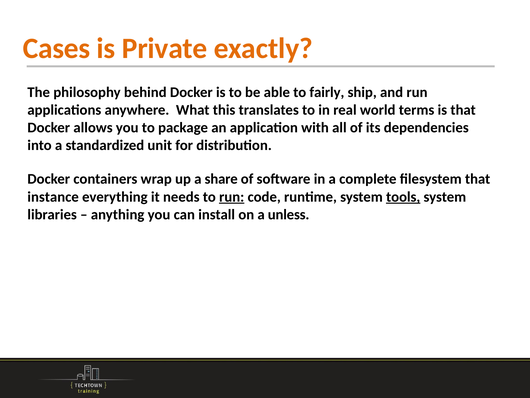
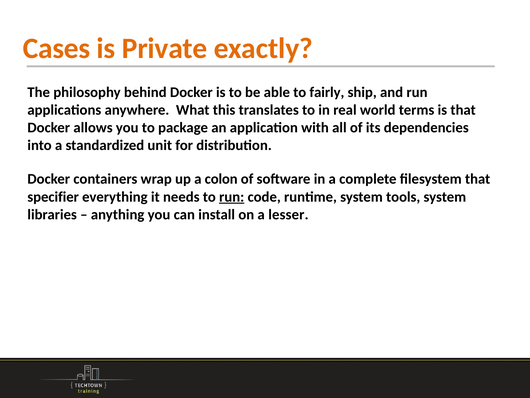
share: share -> colon
instance: instance -> specifier
tools underline: present -> none
unless: unless -> lesser
